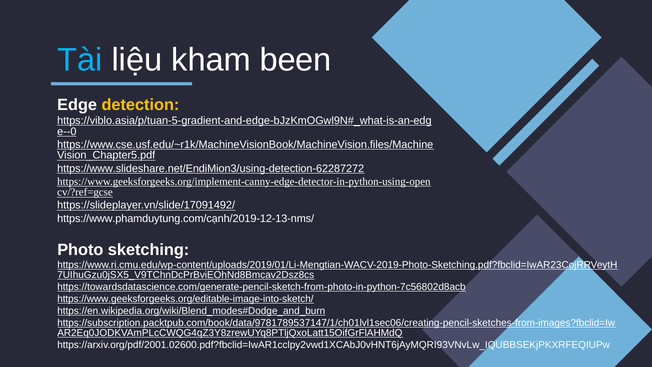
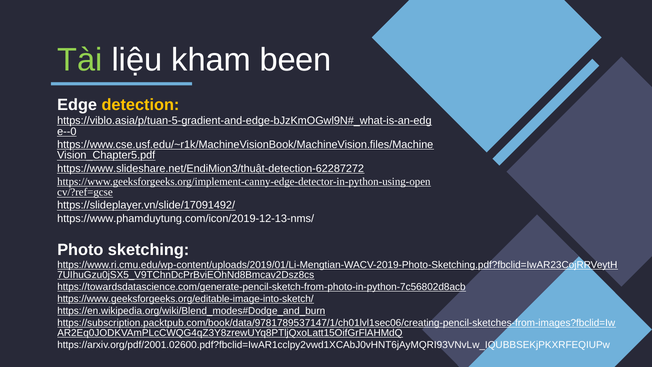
Tài colour: light blue -> light green
https://www.slideshare.net/EndiMion3/using-detection-62287272: https://www.slideshare.net/EndiMion3/using-detection-62287272 -> https://www.slideshare.net/EndiMion3/thuật-detection-62287272
https://www.phamduytung.com/cạnh/2019-12-13-nms/: https://www.phamduytung.com/cạnh/2019-12-13-nms/ -> https://www.phamduytung.com/icon/2019-12-13-nms/
